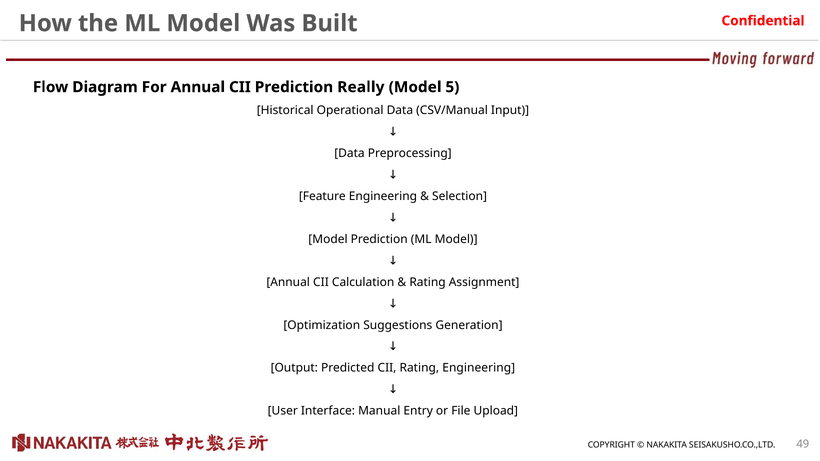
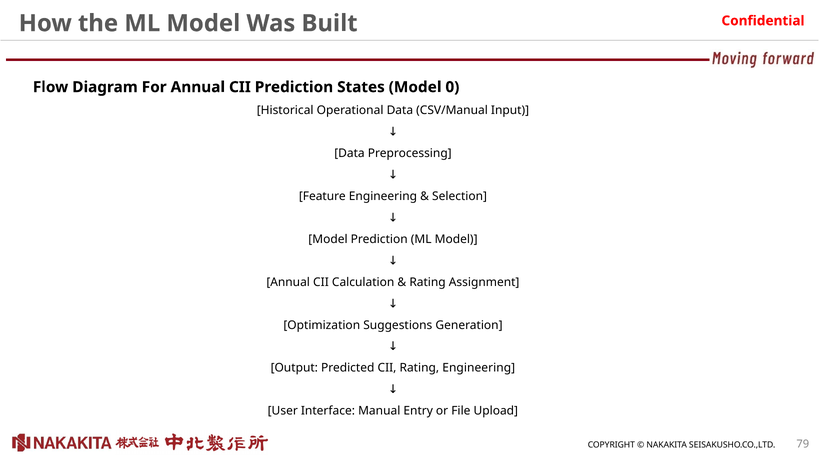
Really: Really -> States
5: 5 -> 0
49: 49 -> 79
